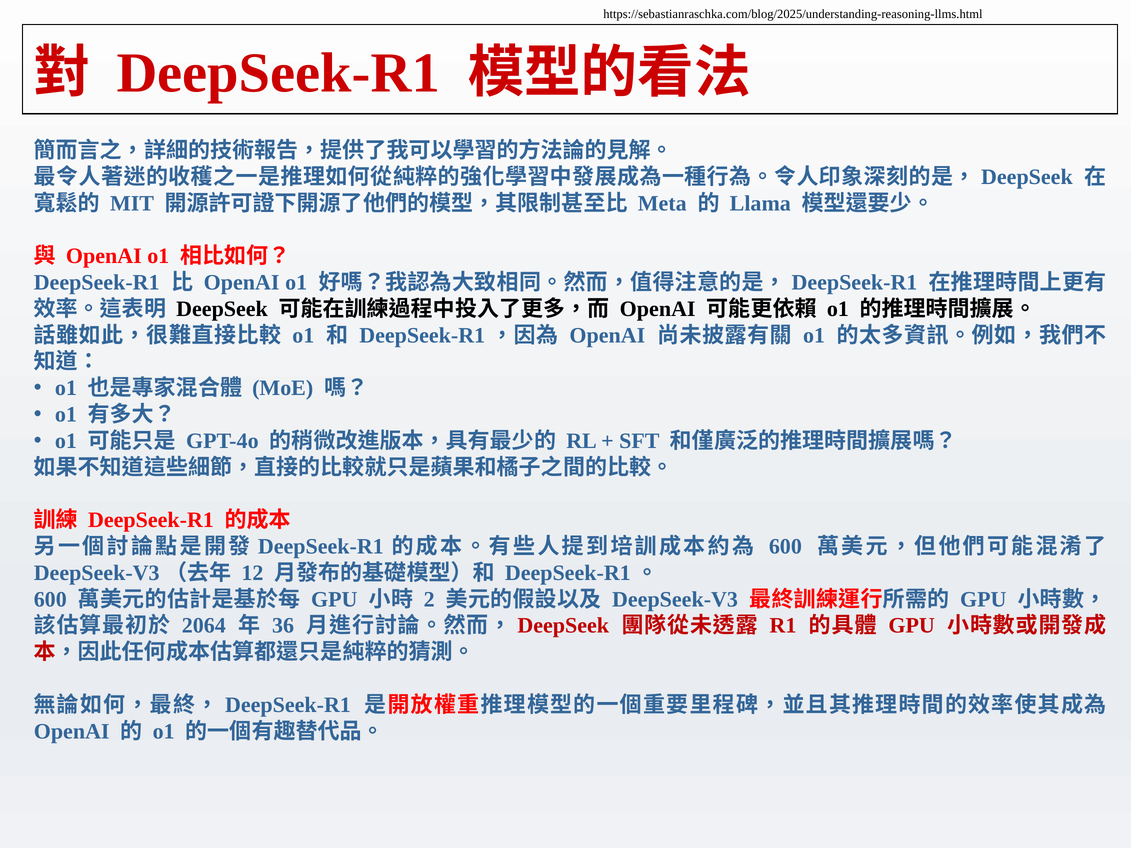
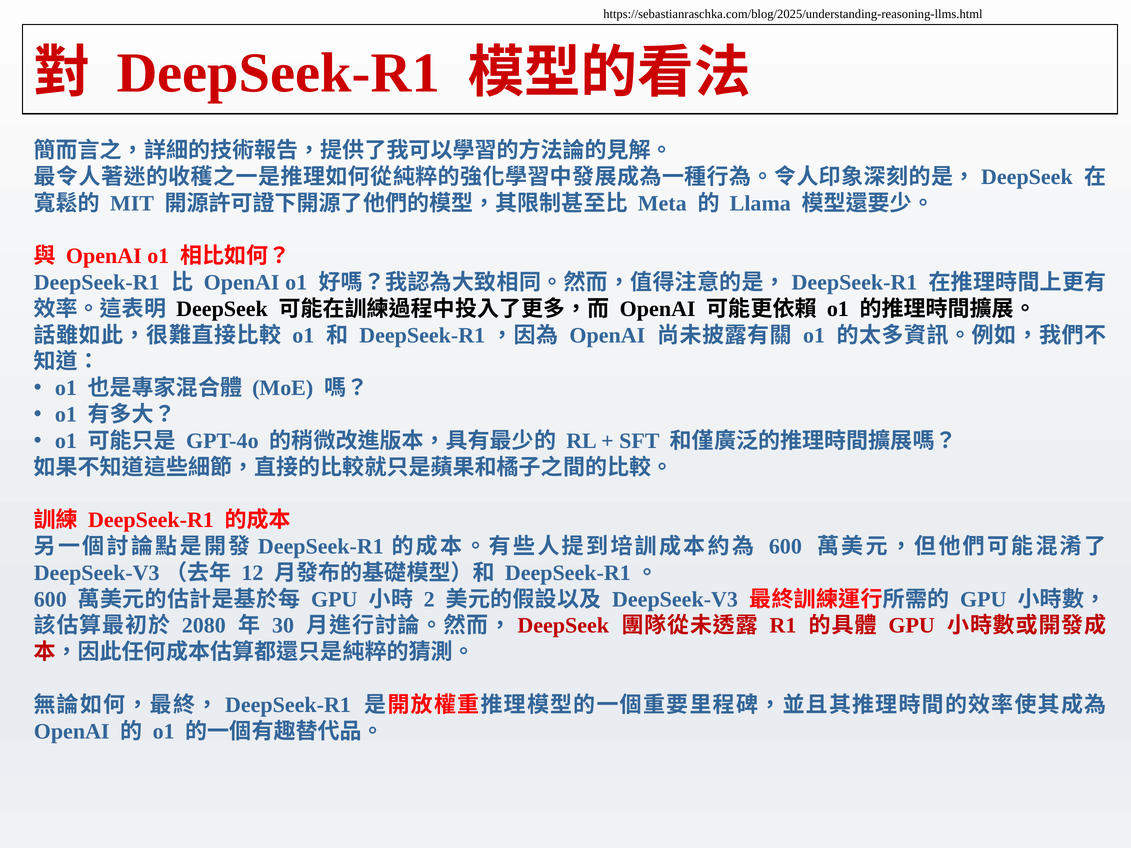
2064: 2064 -> 2080
36: 36 -> 30
